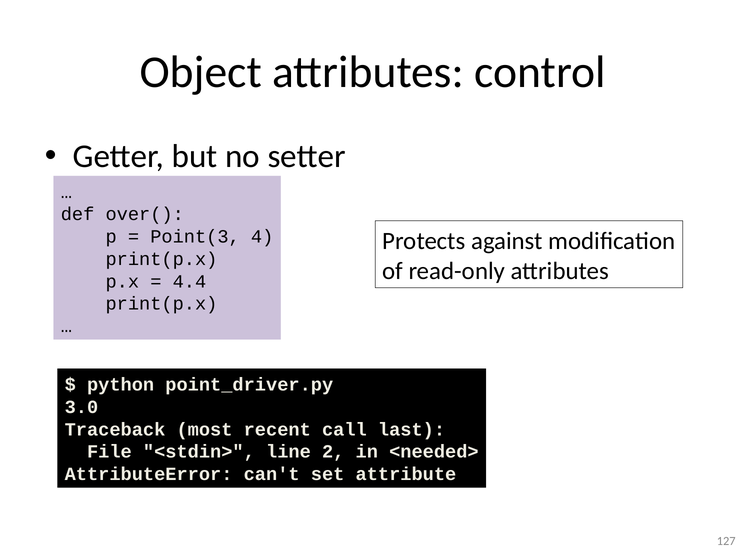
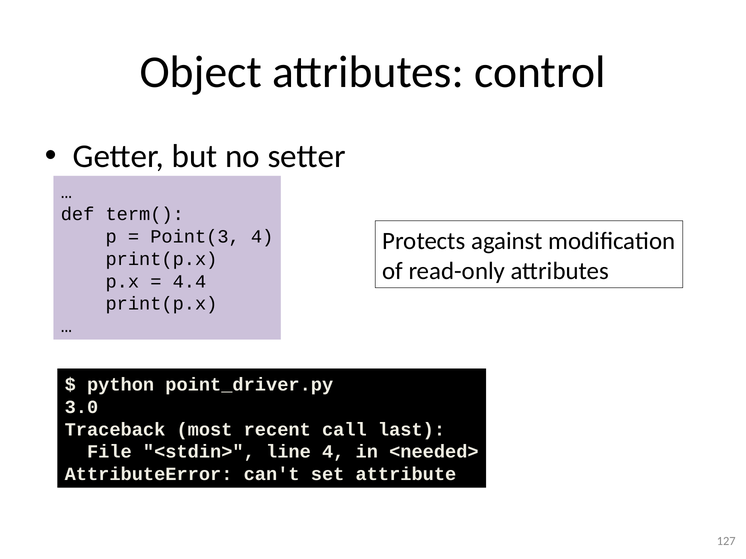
over(: over( -> term(
line 2: 2 -> 4
